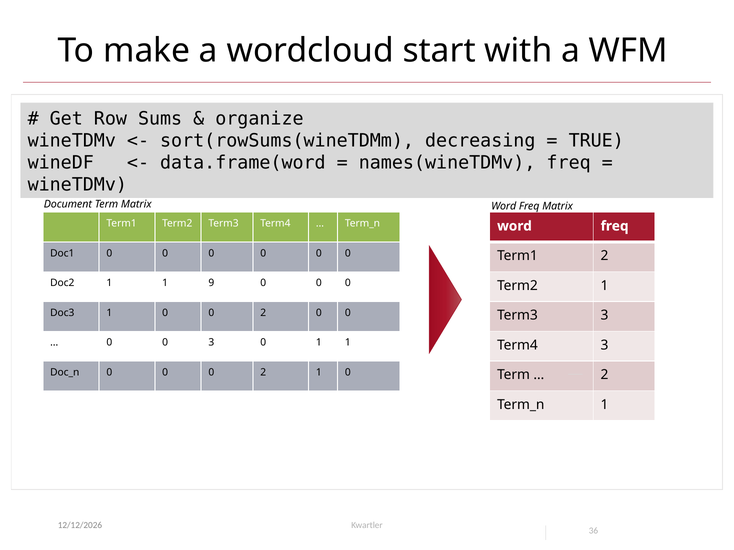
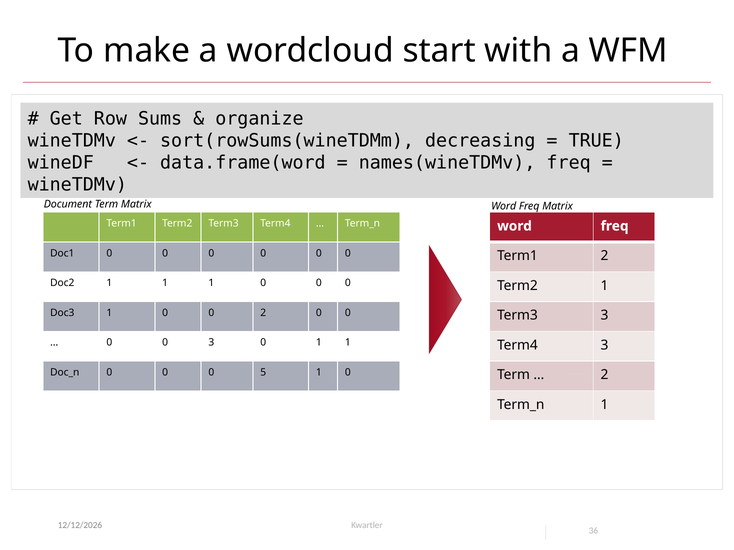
1 1 9: 9 -> 1
0 0 0 2: 2 -> 5
